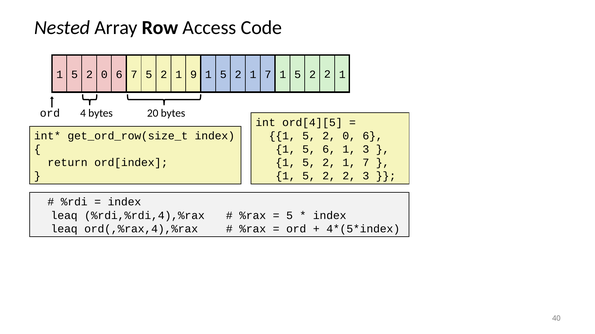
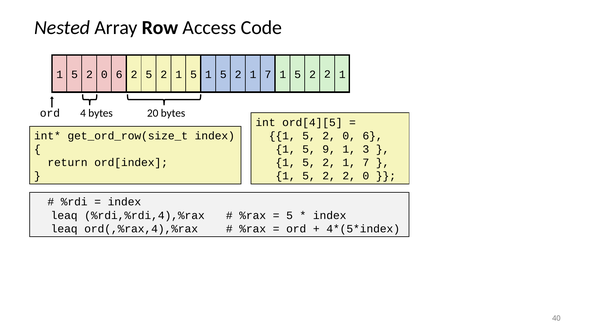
6 7: 7 -> 2
2 1 9: 9 -> 5
5 6: 6 -> 9
2 2 3: 3 -> 0
